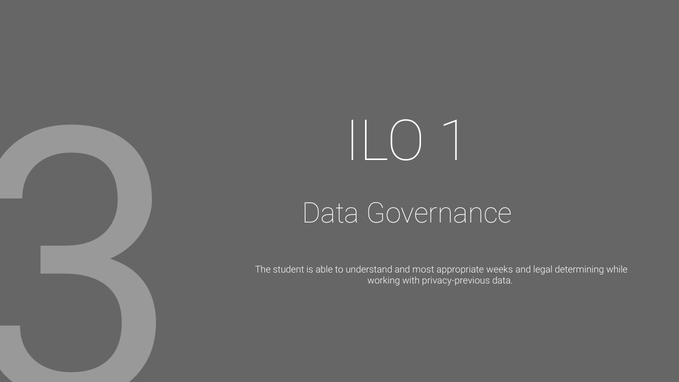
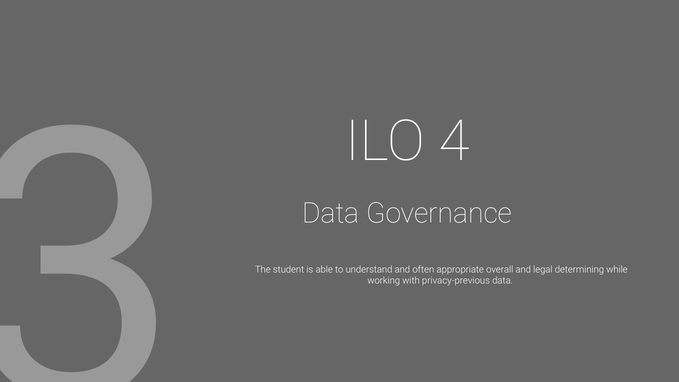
1: 1 -> 4
most: most -> often
weeks: weeks -> overall
